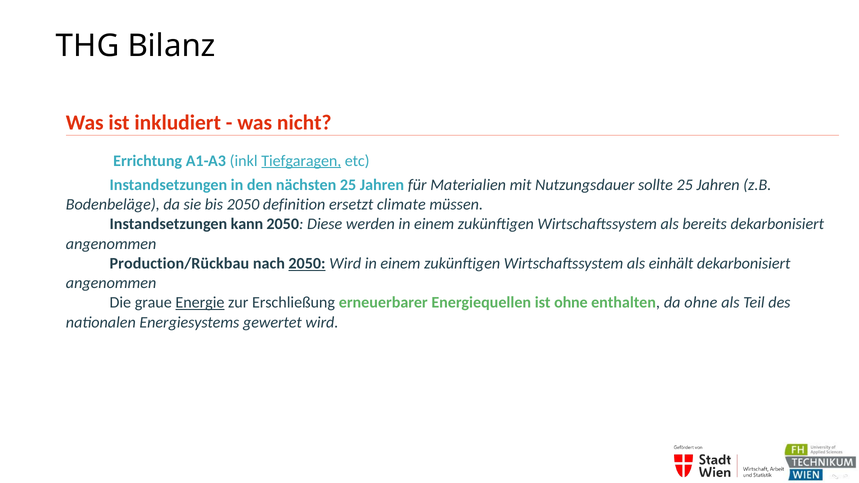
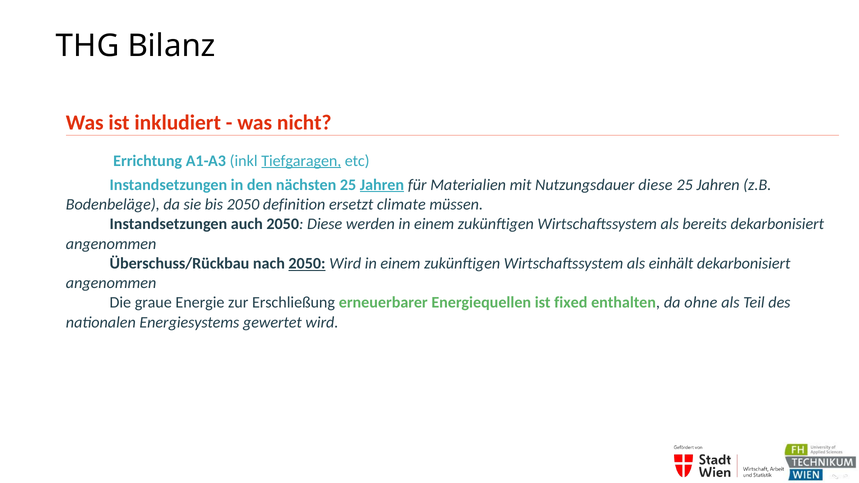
Jahren at (382, 185) underline: none -> present
Nutzungsdauer sollte: sollte -> diese
kann: kann -> auch
Production/Rückbau: Production/Rückbau -> Überschuss/Rückbau
Energie underline: present -> none
ist ohne: ohne -> fixed
